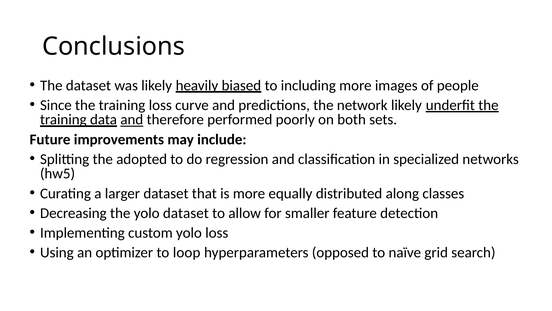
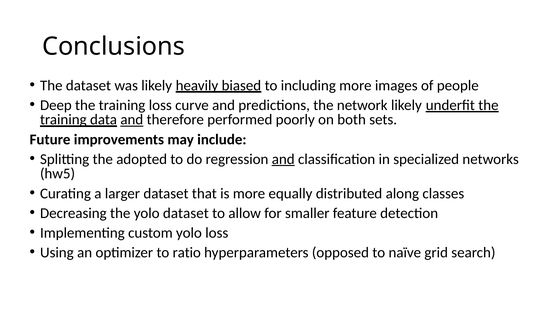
Since: Since -> Deep
and at (283, 159) underline: none -> present
loop: loop -> ratio
